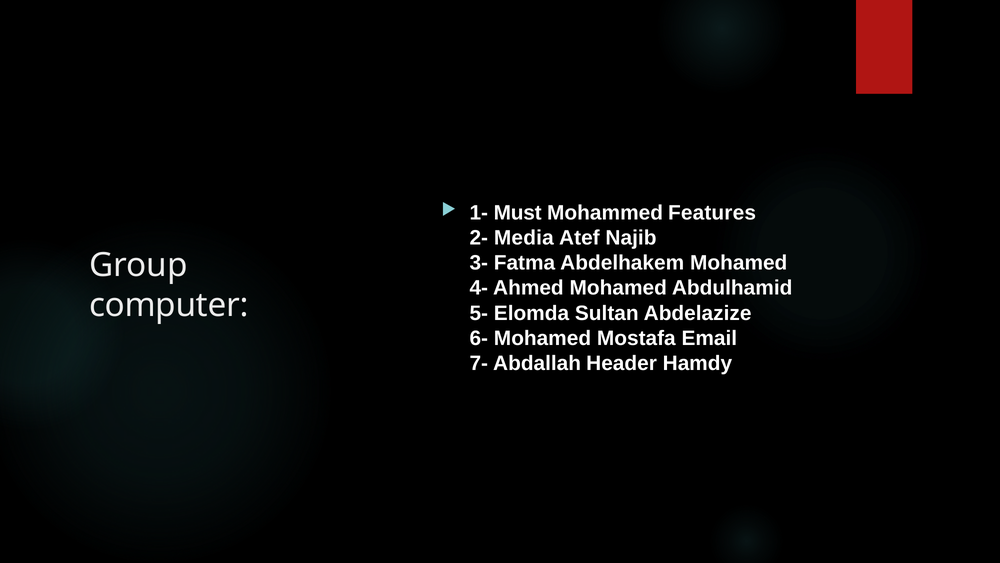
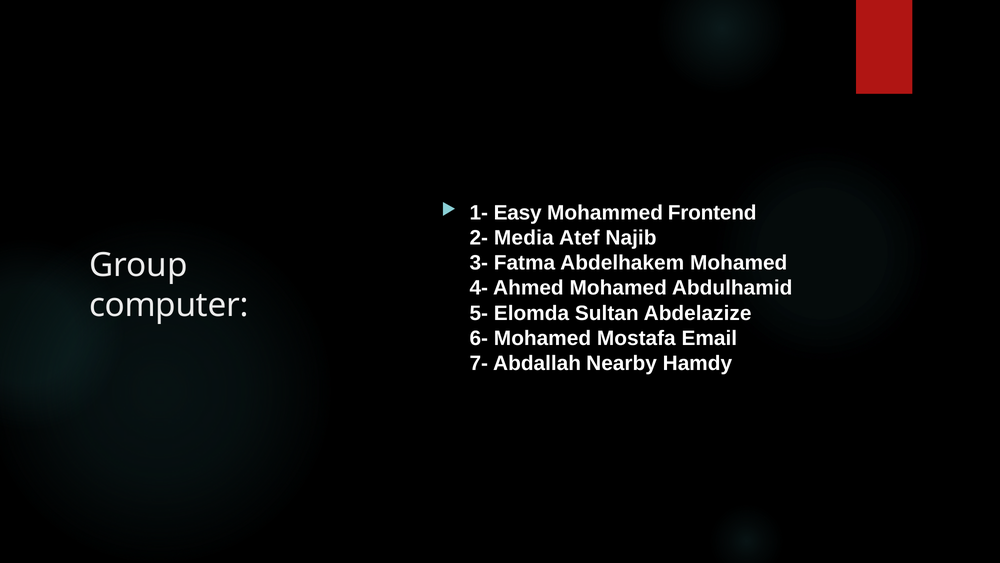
Must: Must -> Easy
Features: Features -> Frontend
Header: Header -> Nearby
